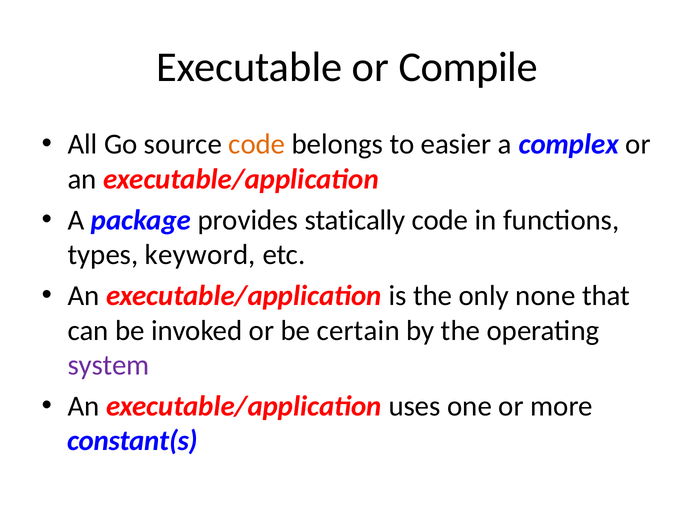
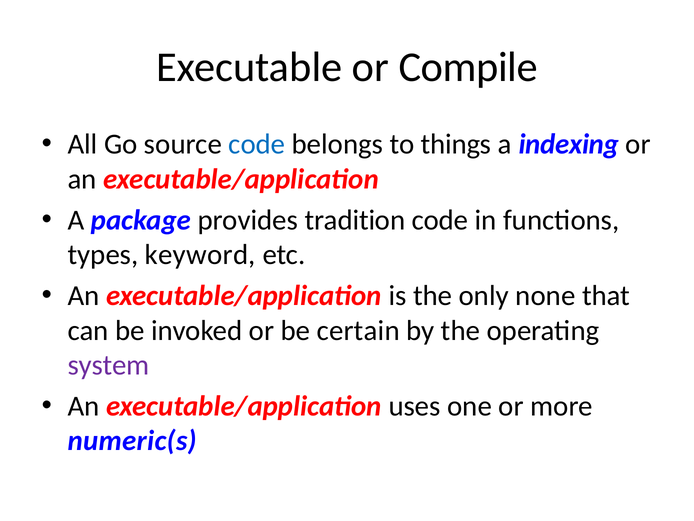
code at (257, 144) colour: orange -> blue
easier: easier -> things
complex: complex -> indexing
statically: statically -> tradition
constant(s: constant(s -> numeric(s
